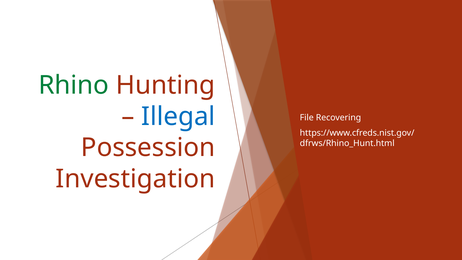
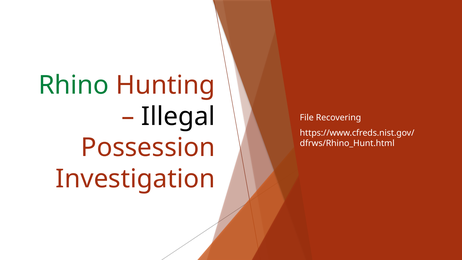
Illegal colour: blue -> black
